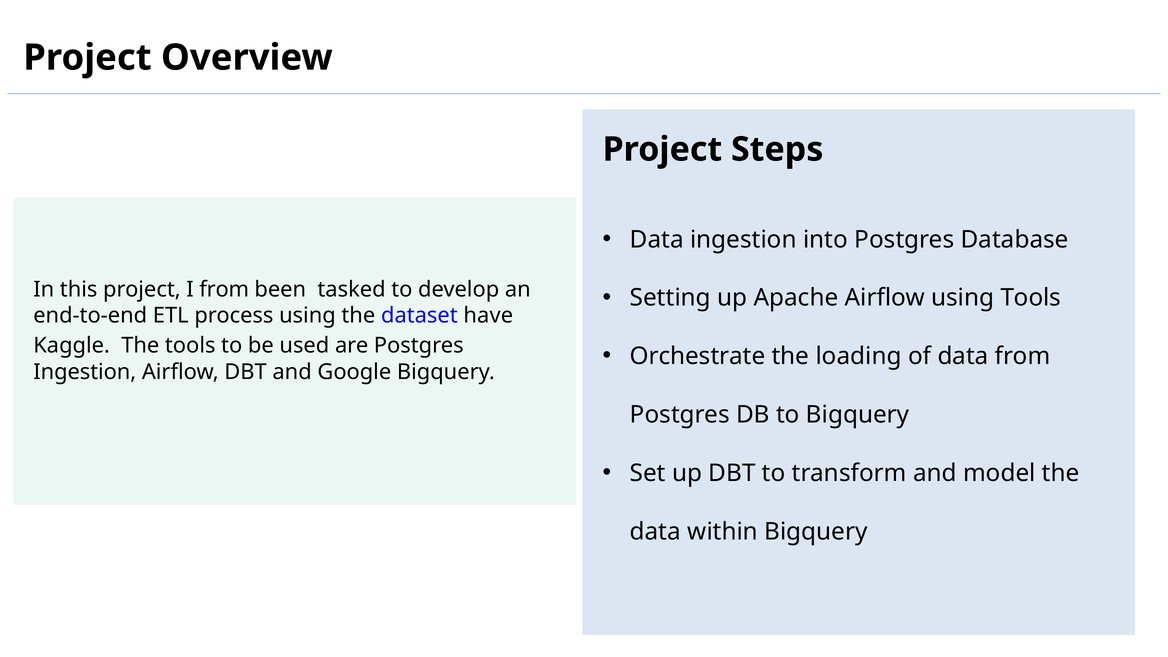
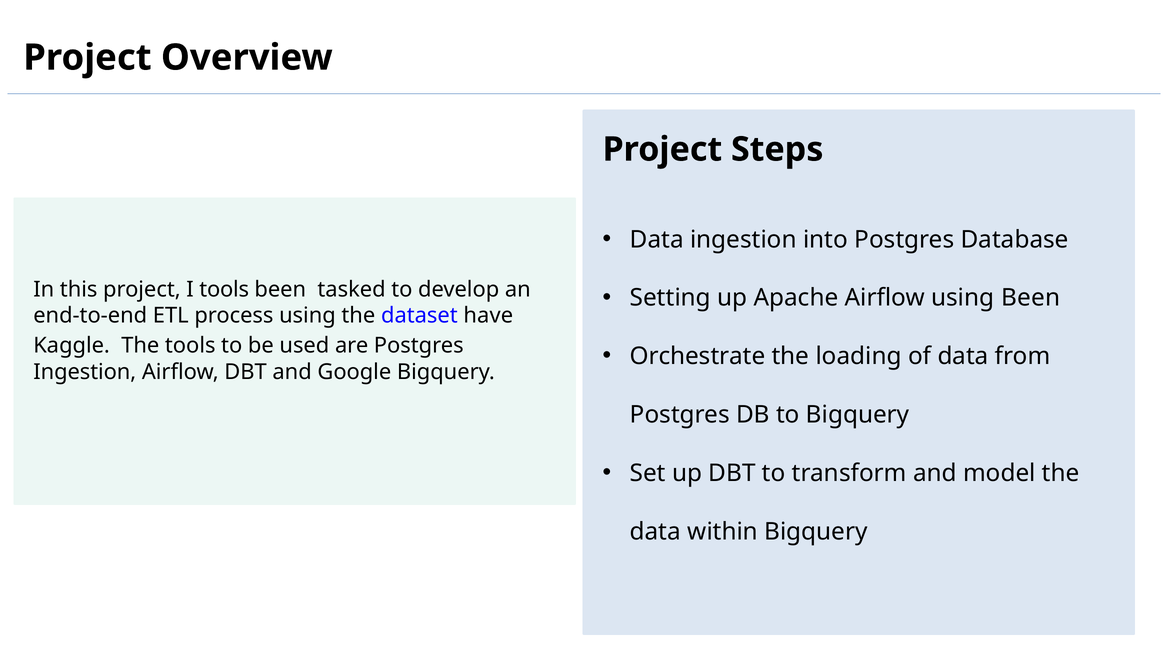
I from: from -> tools
using Tools: Tools -> Been
